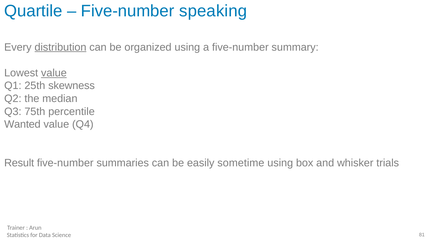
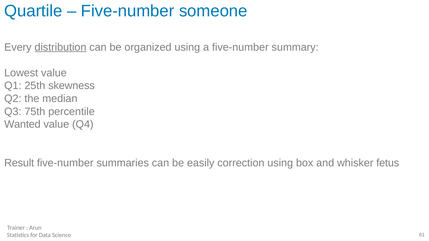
speaking: speaking -> someone
value at (54, 73) underline: present -> none
sometime: sometime -> correction
trials: trials -> fetus
